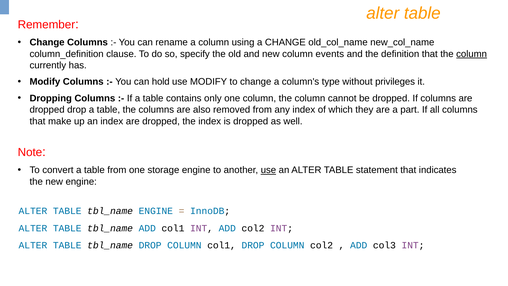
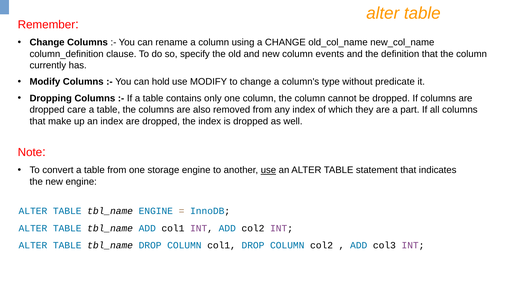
column at (472, 54) underline: present -> none
privileges: privileges -> predicate
dropped drop: drop -> care
